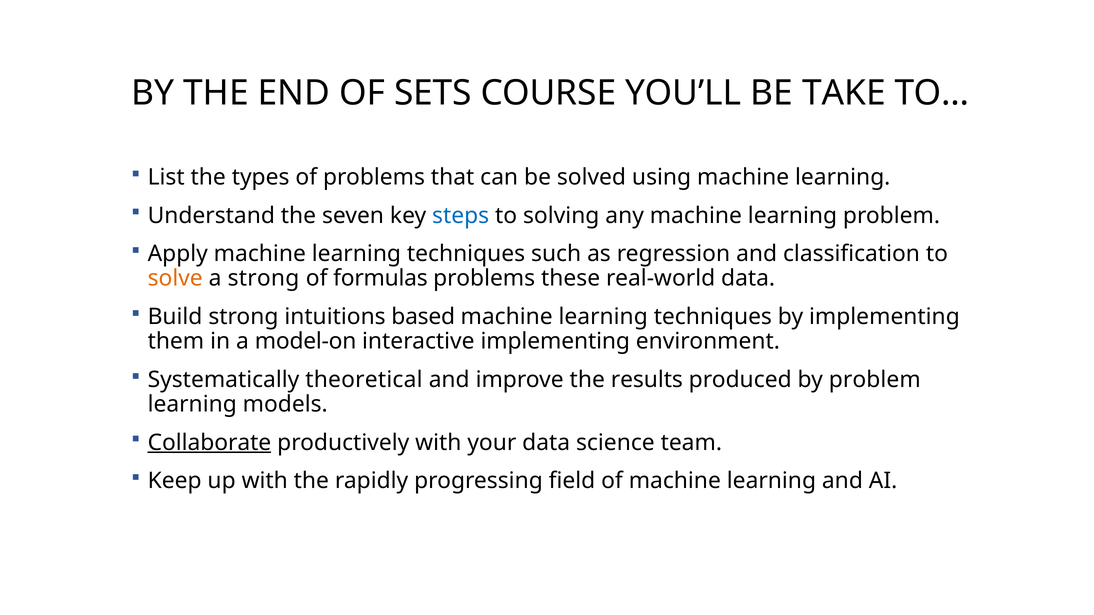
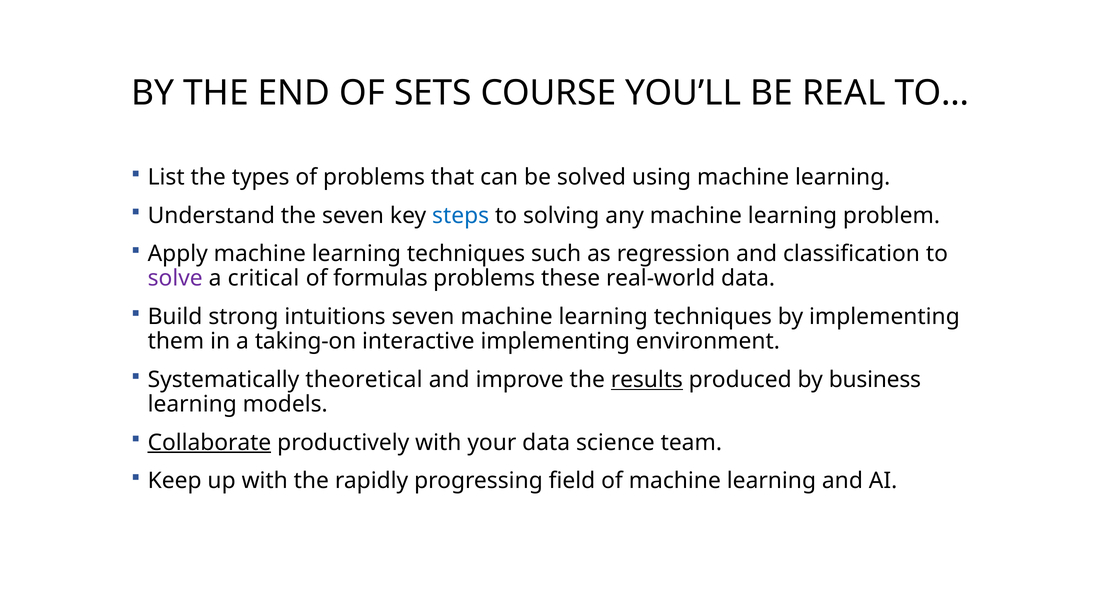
TAKE: TAKE -> REAL
solve colour: orange -> purple
a strong: strong -> critical
intuitions based: based -> seven
model-on: model-on -> taking-on
results underline: none -> present
by problem: problem -> business
